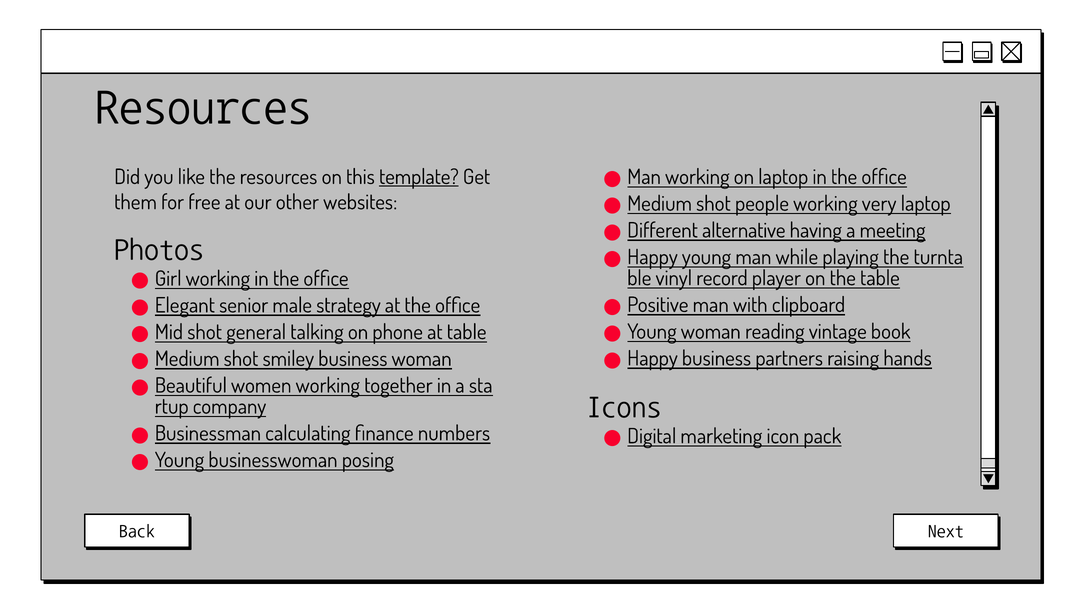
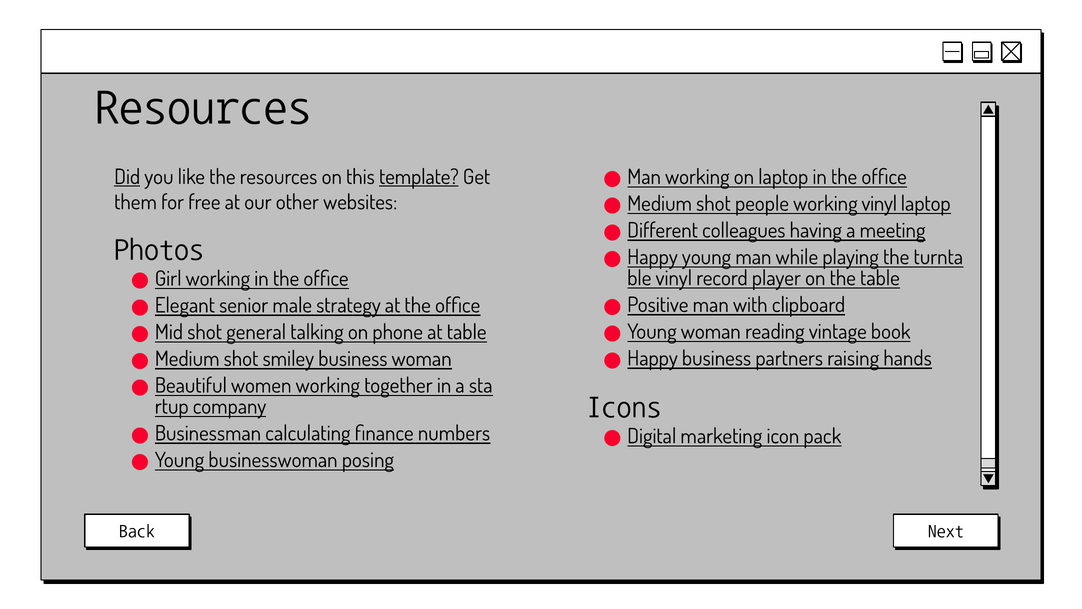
Did underline: none -> present
working very: very -> vinyl
alternative: alternative -> colleagues
